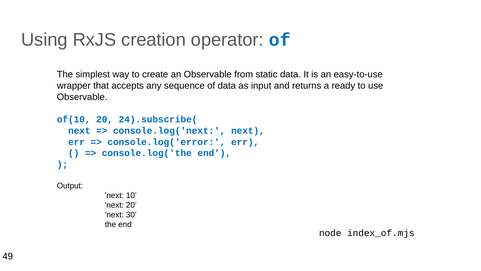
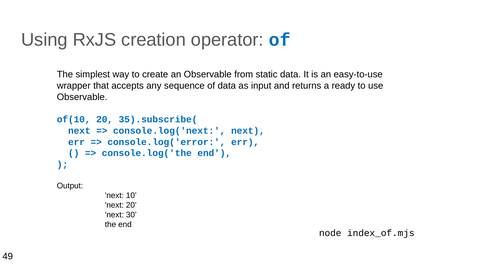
24).subscribe(: 24).subscribe( -> 35).subscribe(
